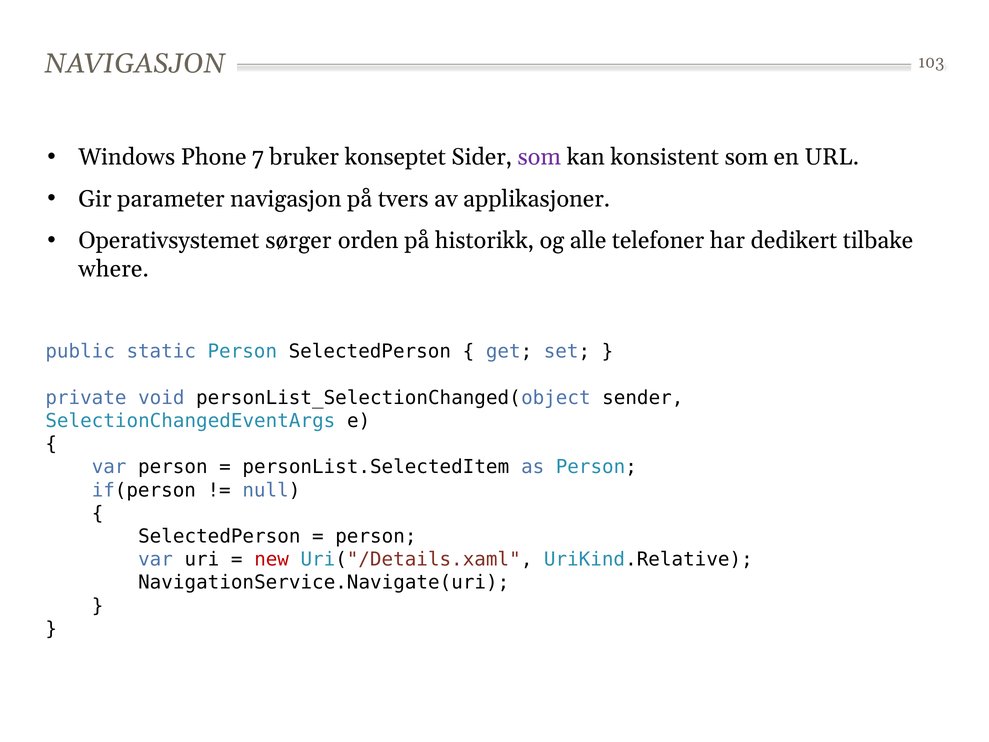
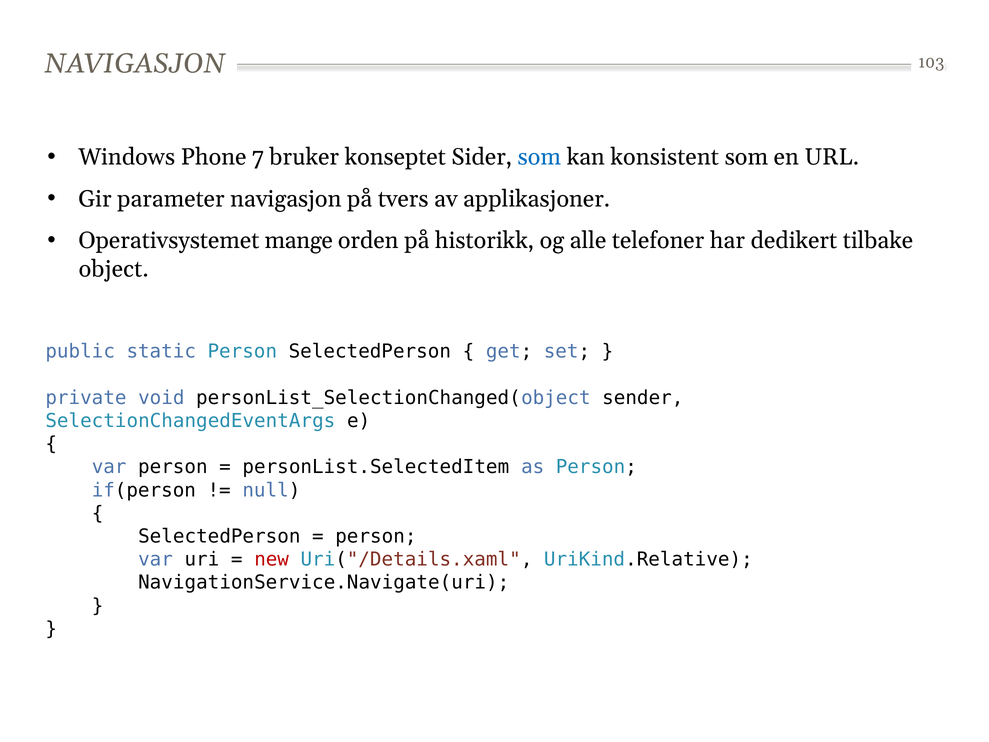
som at (539, 157) colour: purple -> blue
sørger: sørger -> mange
where: where -> object
